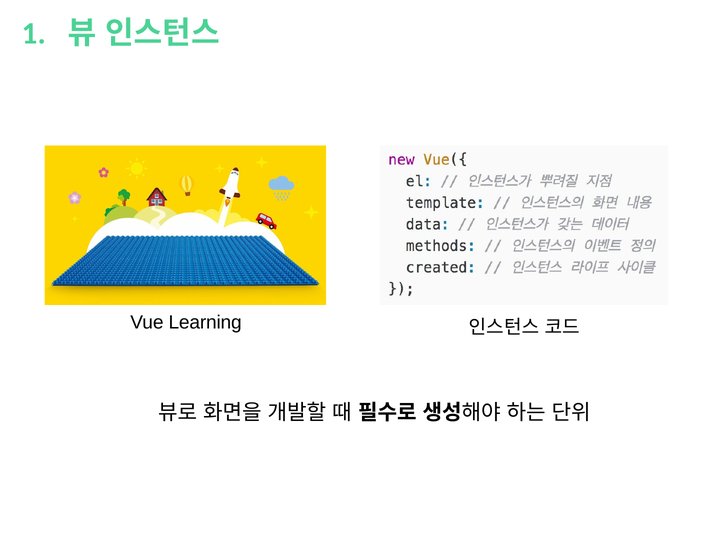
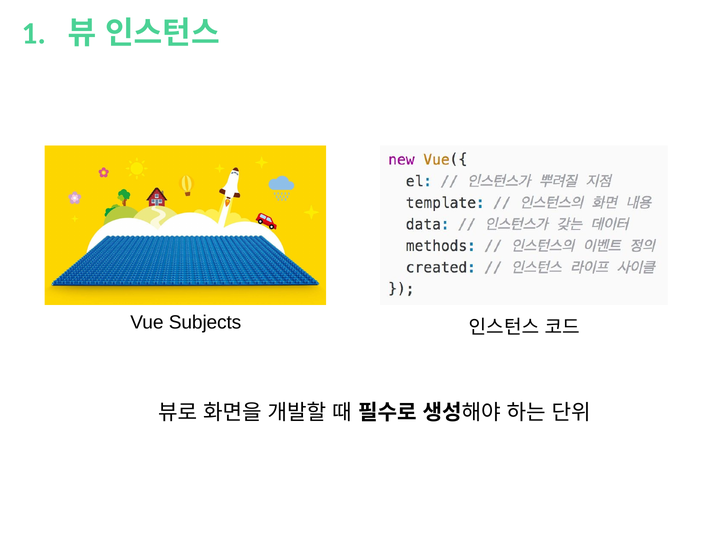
Learning: Learning -> Subjects
